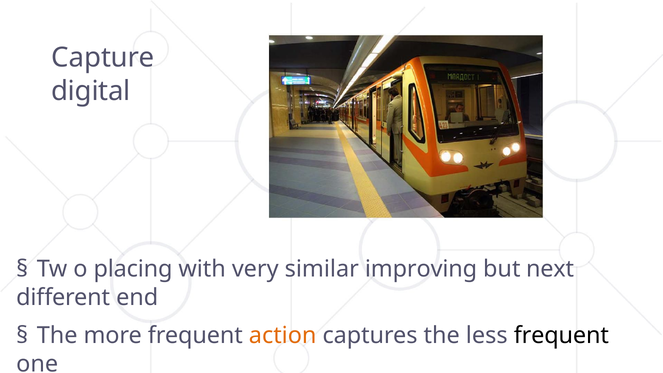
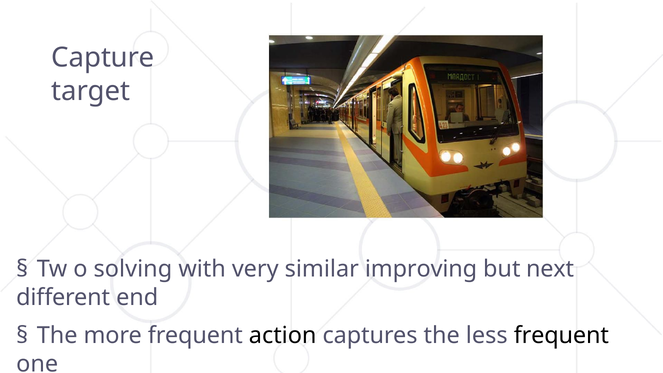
digital: digital -> target
placing: placing -> solving
action colour: orange -> black
